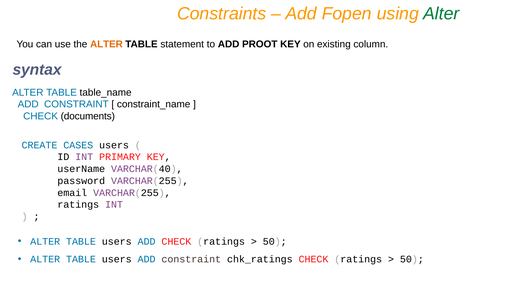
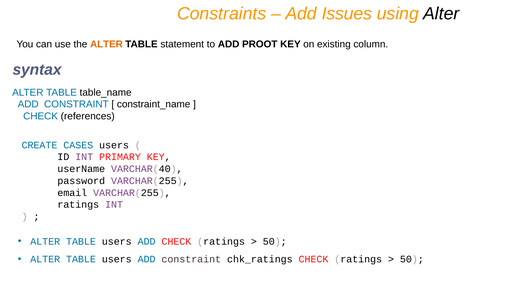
Fopen: Fopen -> Issues
Alter at (441, 14) colour: green -> black
documents: documents -> references
